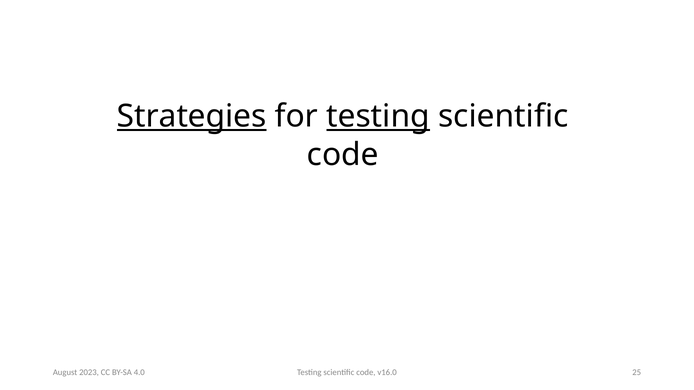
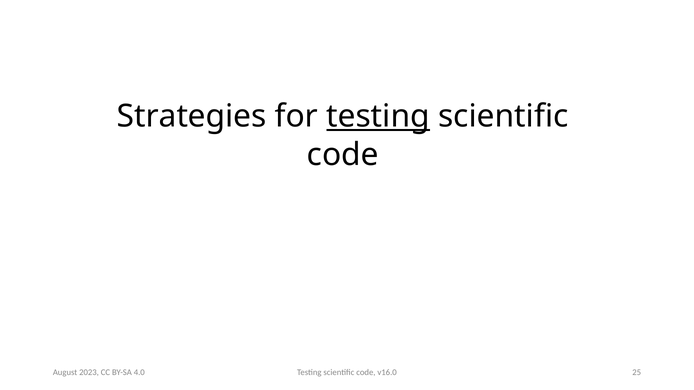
Strategies underline: present -> none
